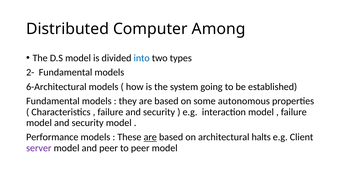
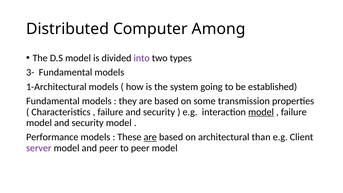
into colour: blue -> purple
2-: 2- -> 3-
6-Architectural: 6-Architectural -> 1-Architectural
autonomous: autonomous -> transmission
model at (261, 112) underline: none -> present
halts: halts -> than
